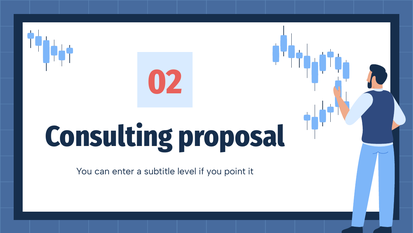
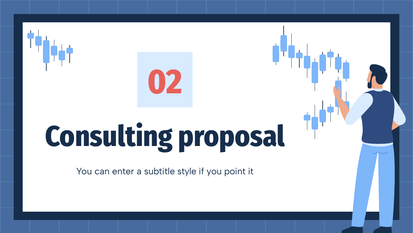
level: level -> style
